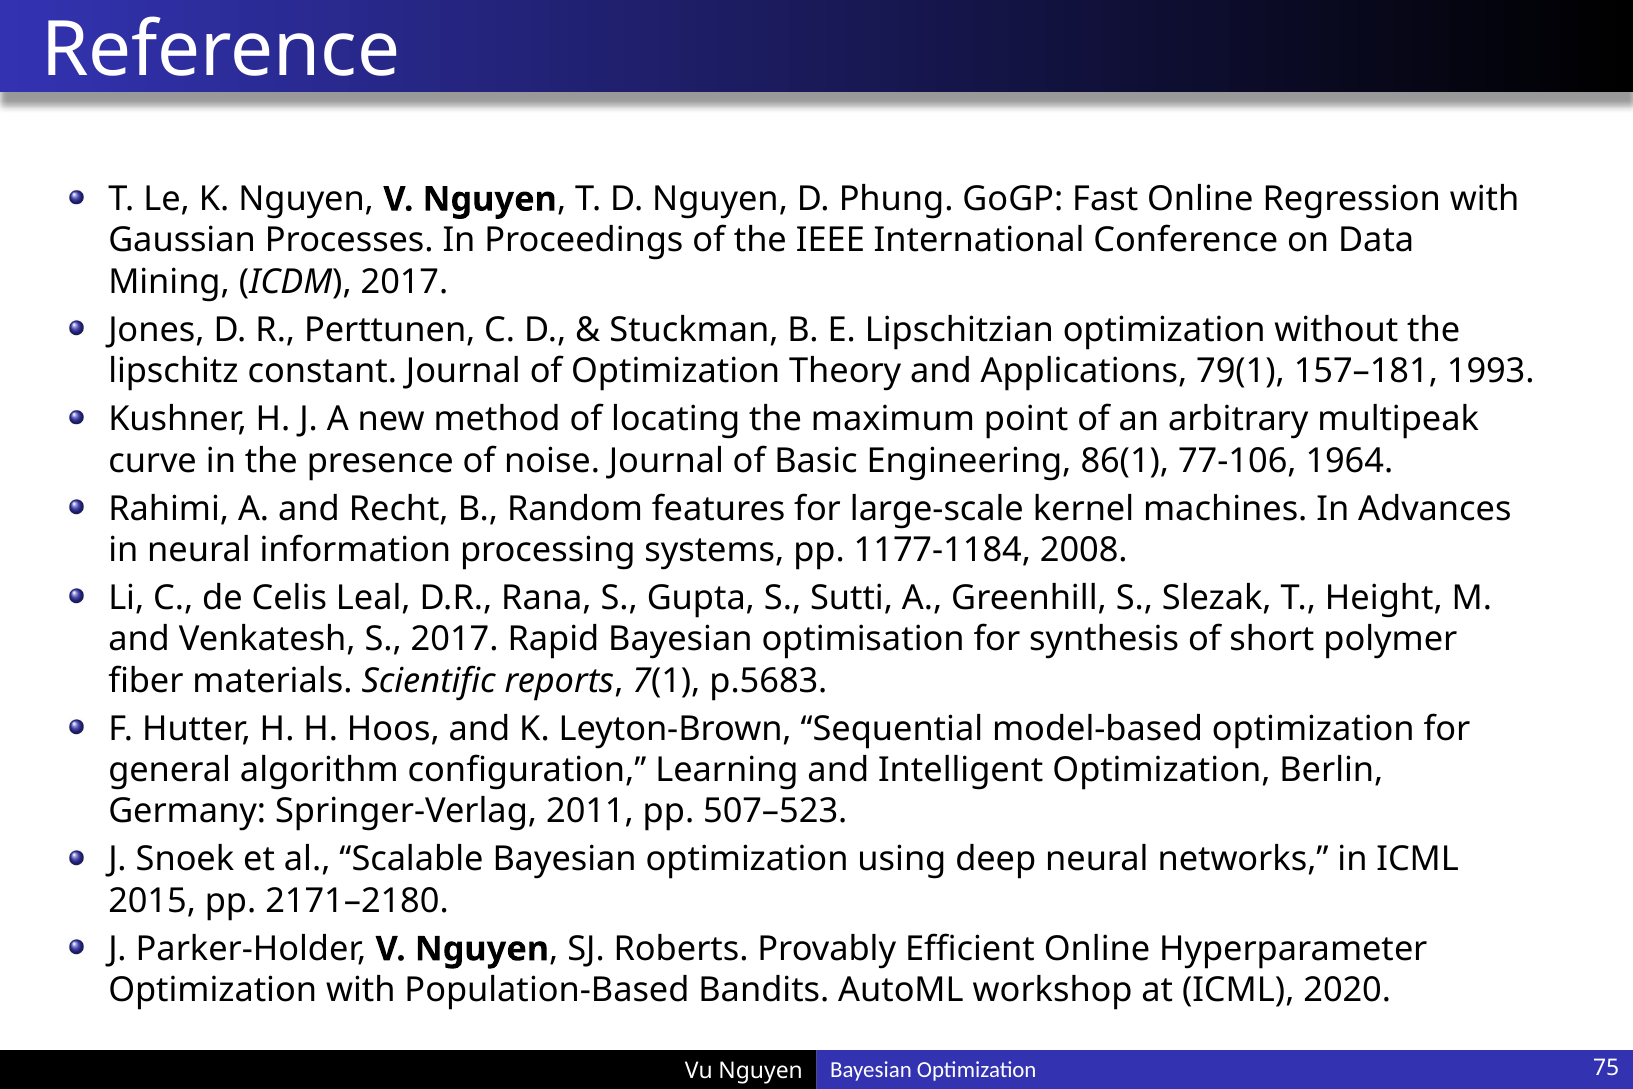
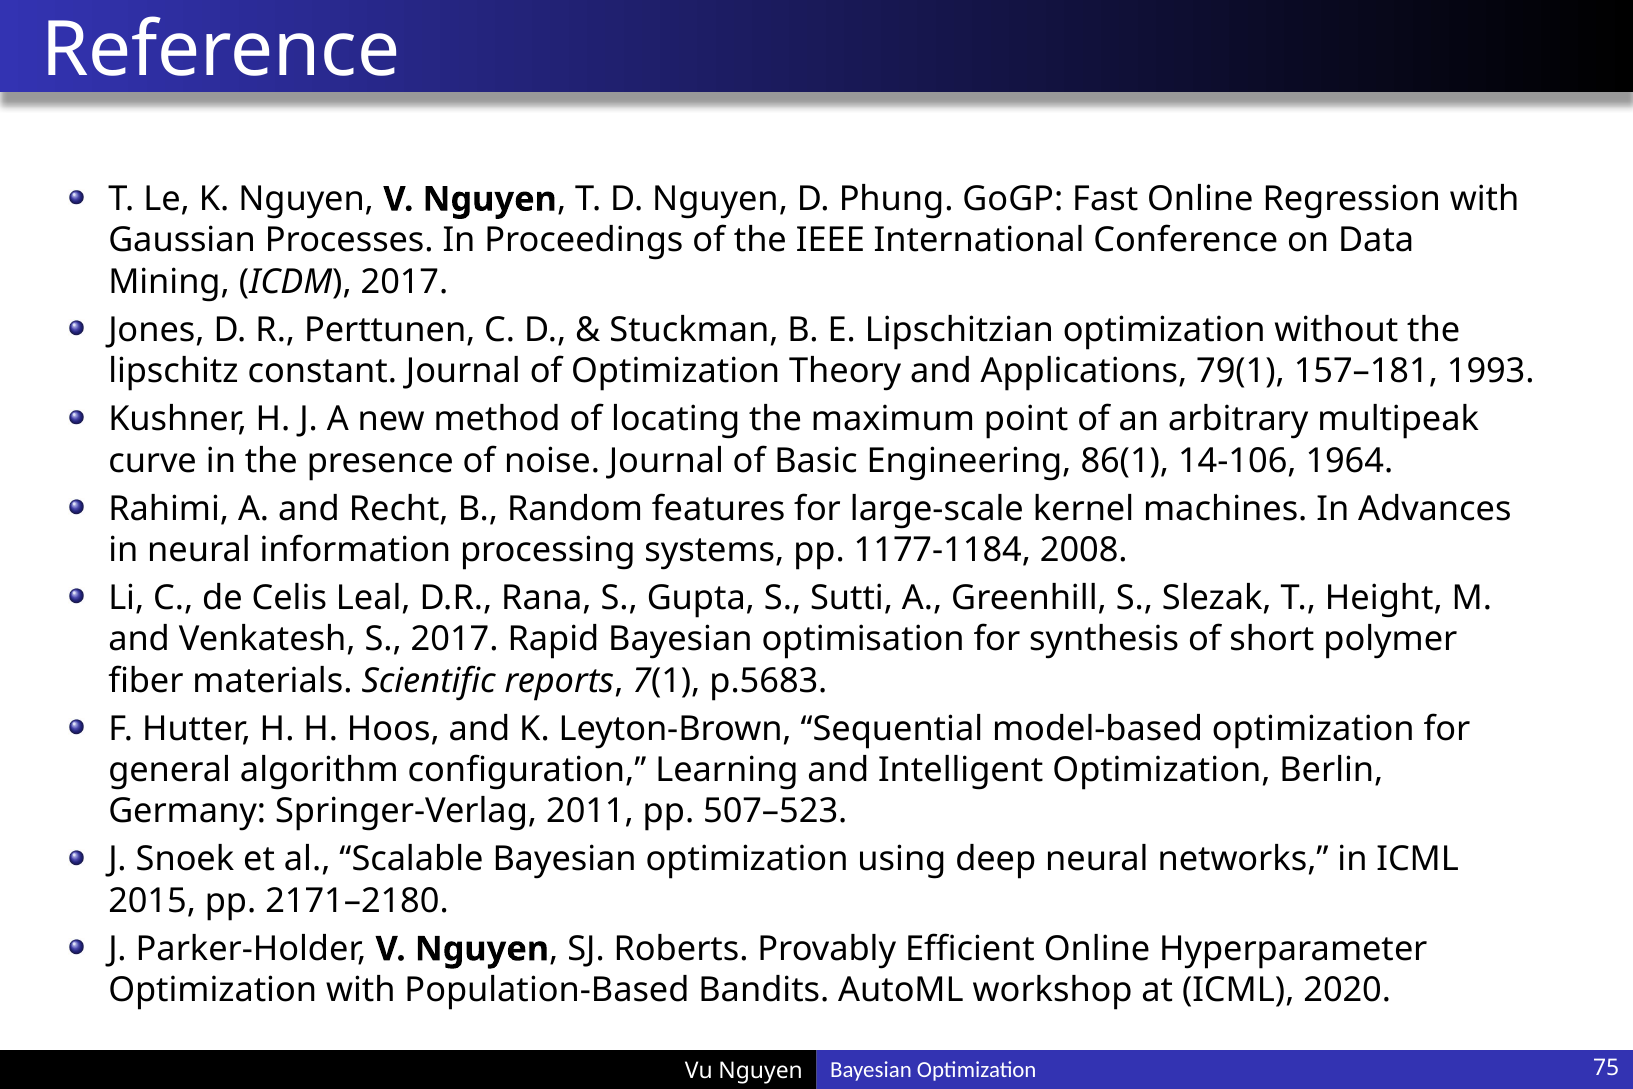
77-106: 77-106 -> 14-106
